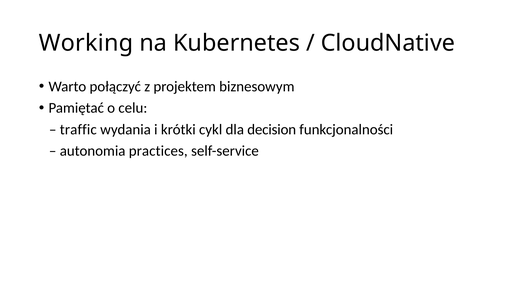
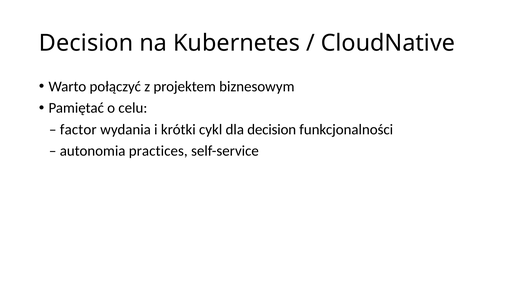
Working at (86, 43): Working -> Decision
traffic: traffic -> factor
